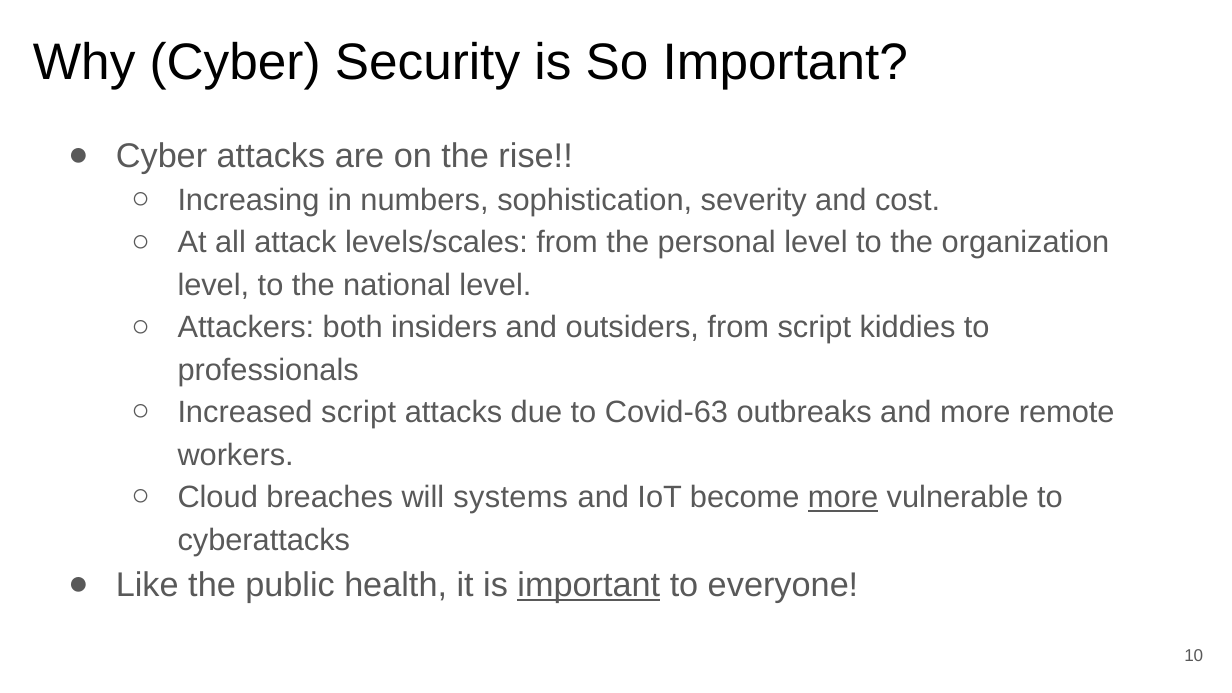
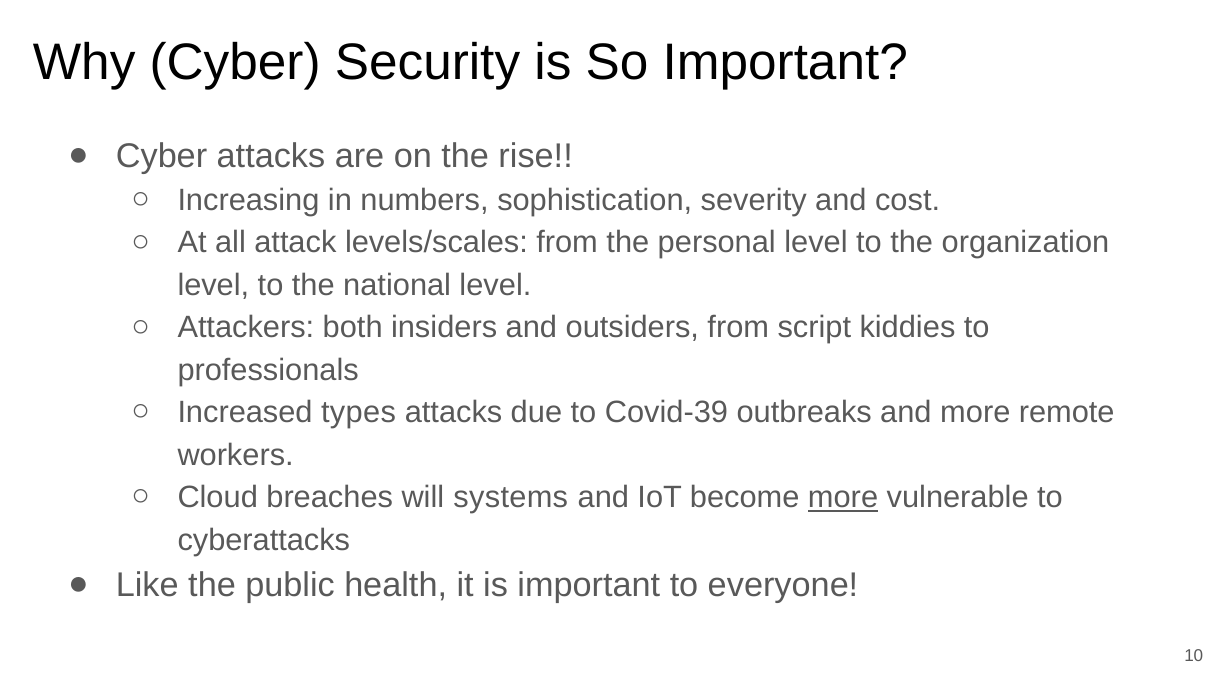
Increased script: script -> types
Covid-63: Covid-63 -> Covid-39
important at (589, 585) underline: present -> none
